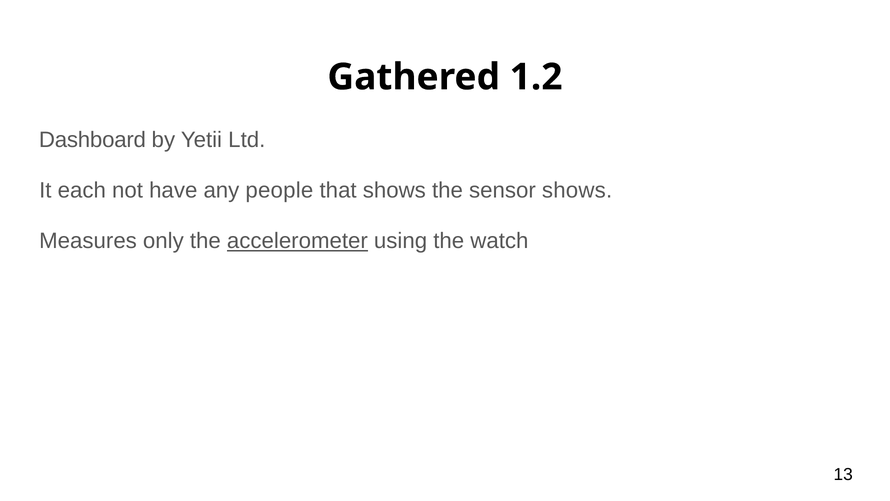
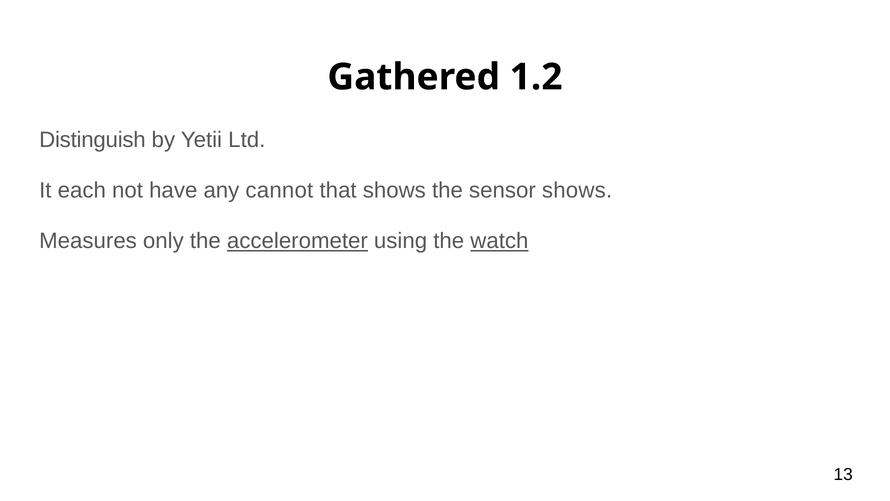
Dashboard: Dashboard -> Distinguish
people: people -> cannot
watch underline: none -> present
